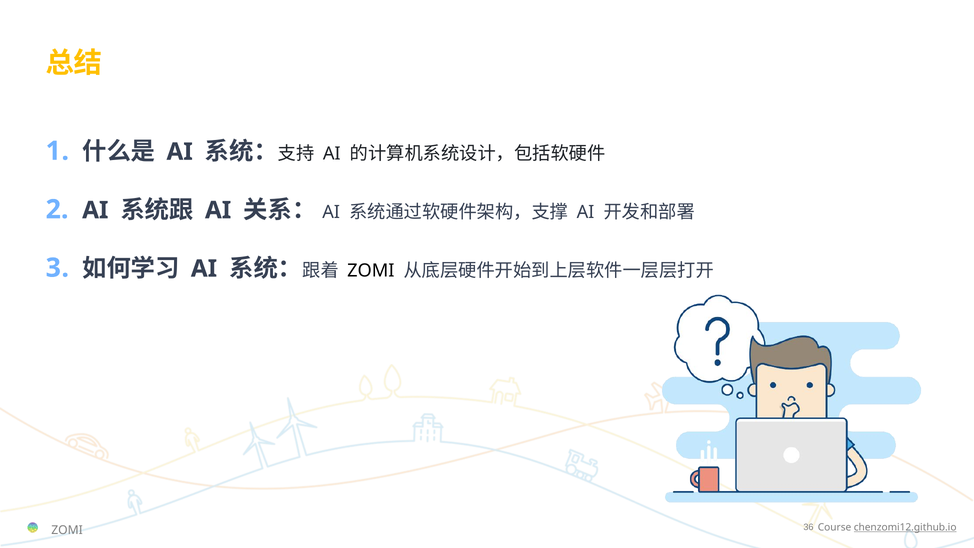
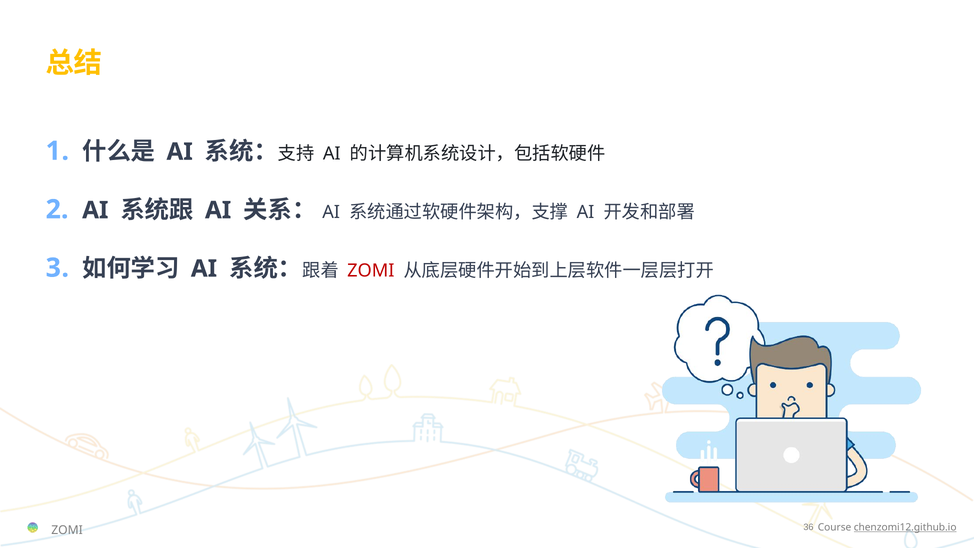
ZOMI at (371, 271) colour: black -> red
